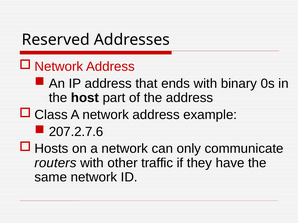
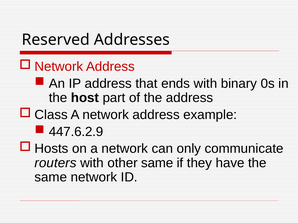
207.2.7.6: 207.2.7.6 -> 447.6.2.9
other traffic: traffic -> same
